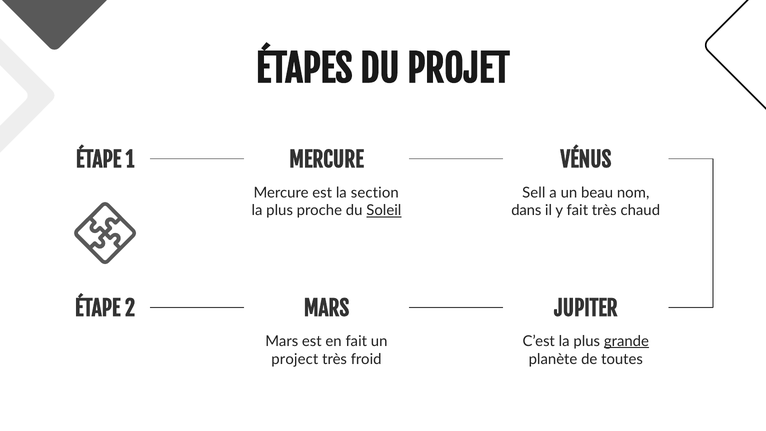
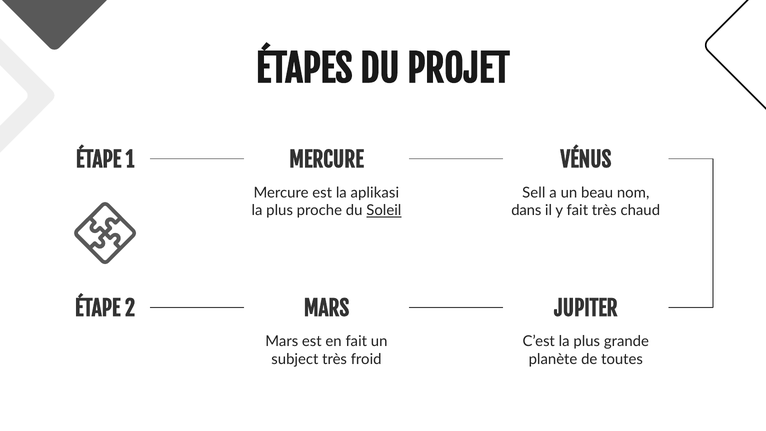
section: section -> aplikasi
grande underline: present -> none
project: project -> subject
